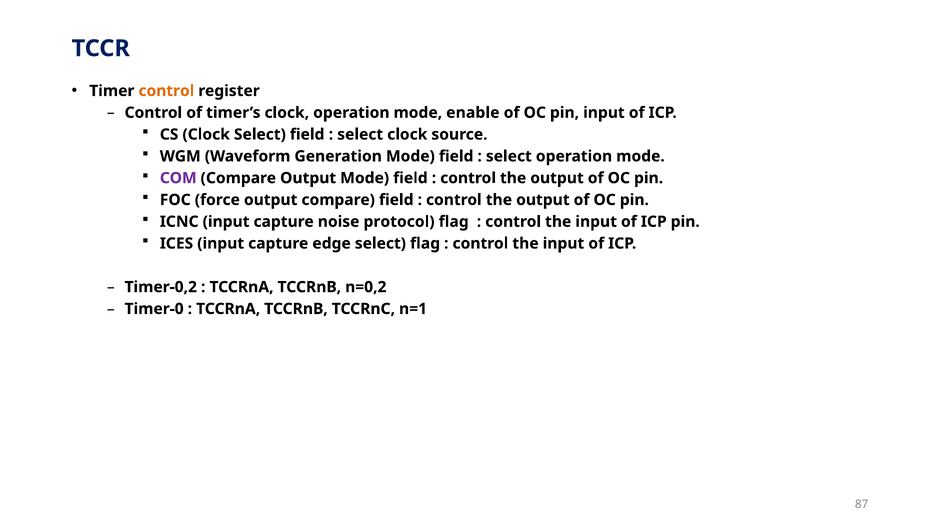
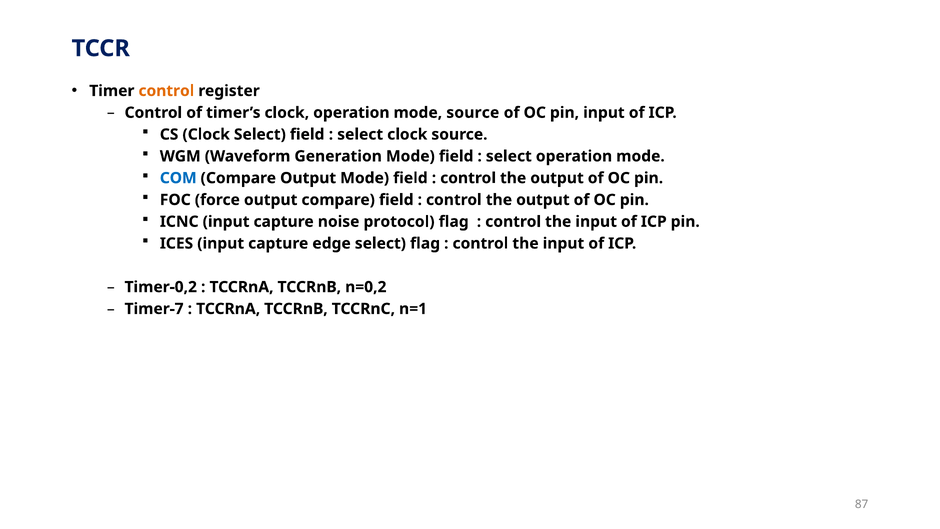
mode enable: enable -> source
COM colour: purple -> blue
Timer-0: Timer-0 -> Timer-7
